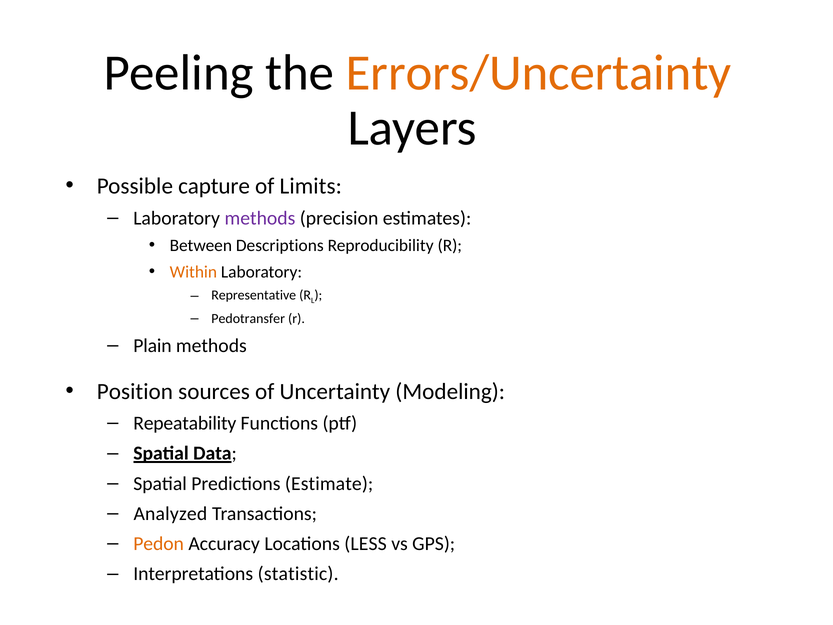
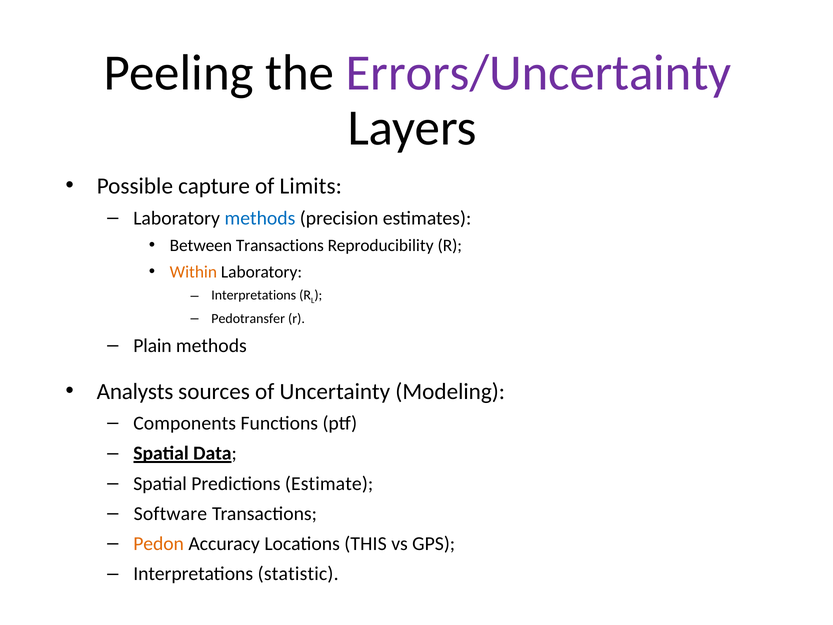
Errors/Uncertainty colour: orange -> purple
methods at (260, 218) colour: purple -> blue
Between Descriptions: Descriptions -> Transactions
Representative at (254, 295): Representative -> Interpretations
Position: Position -> Analysts
Repeatability: Repeatability -> Components
Analyzed: Analyzed -> Software
LESS: LESS -> THIS
